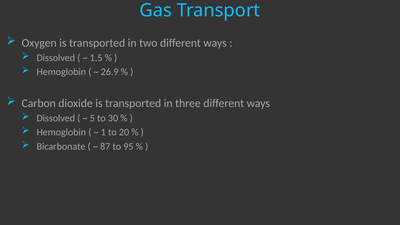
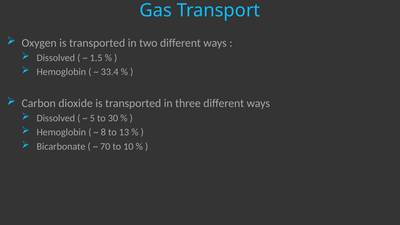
26.9: 26.9 -> 33.4
1: 1 -> 8
20: 20 -> 13
87: 87 -> 70
95: 95 -> 10
